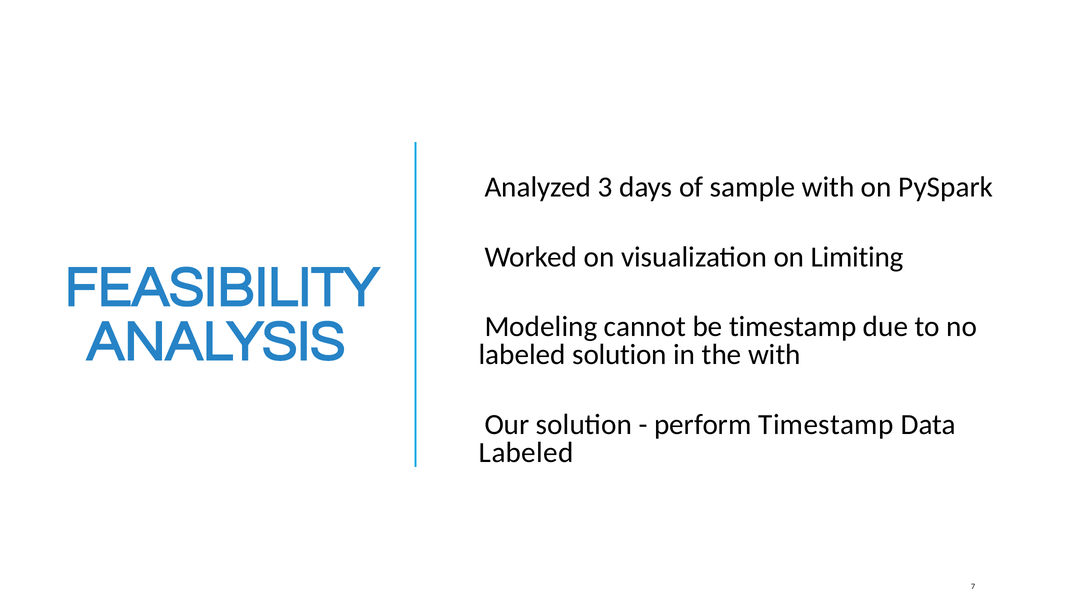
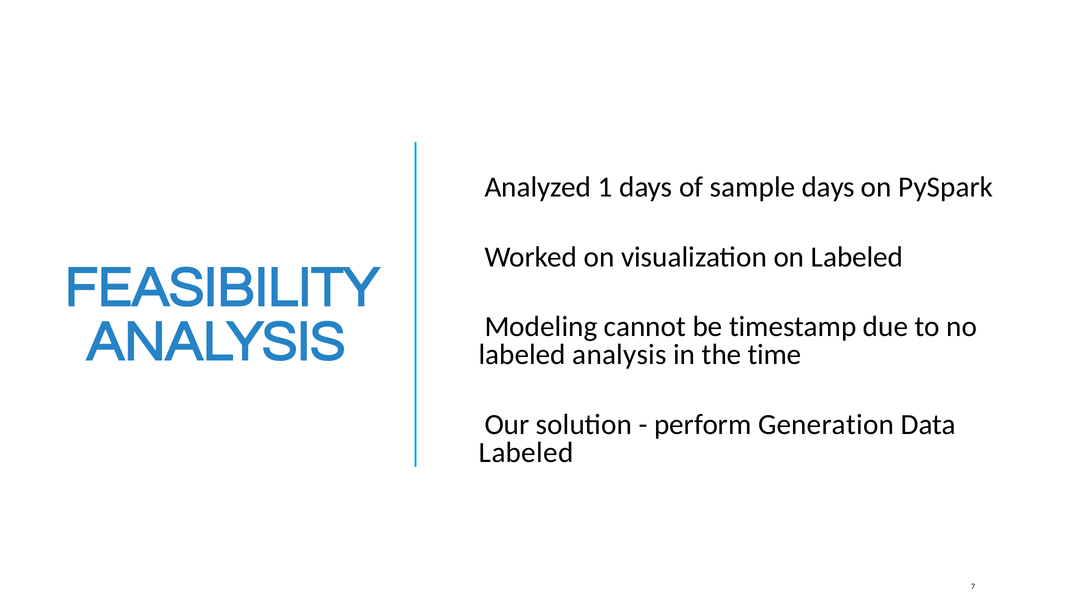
3: 3 -> 1
sample with: with -> days
on Limiting: Limiting -> Labeled
labeled solution: solution -> analysis
the with: with -> time
perform Timestamp: Timestamp -> Generation
